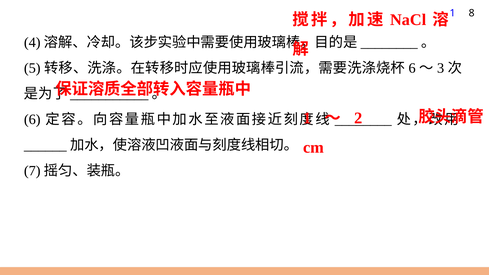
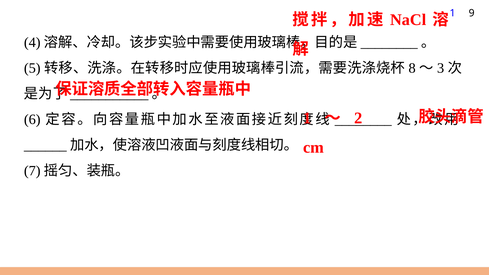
8: 8 -> 9
6 at (412, 68): 6 -> 8
